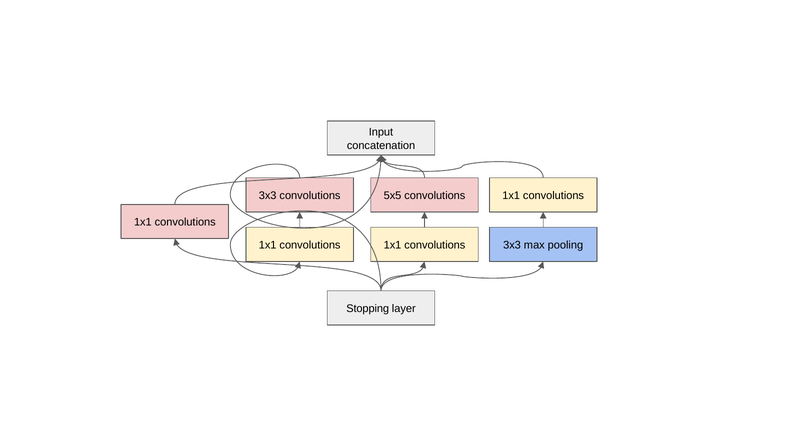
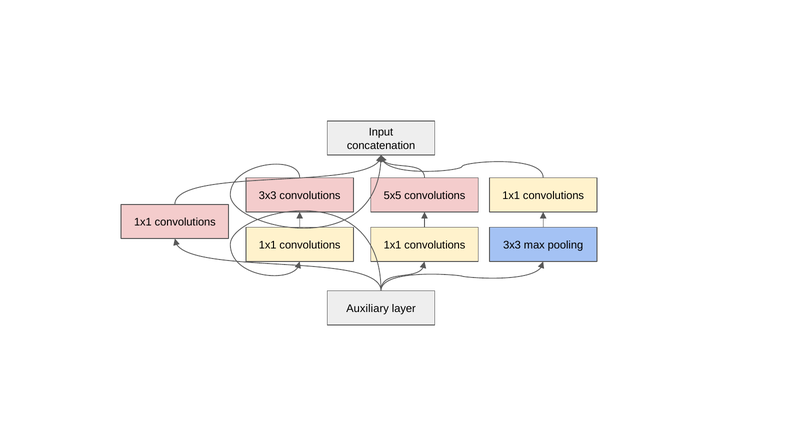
Stopping: Stopping -> Auxiliary
